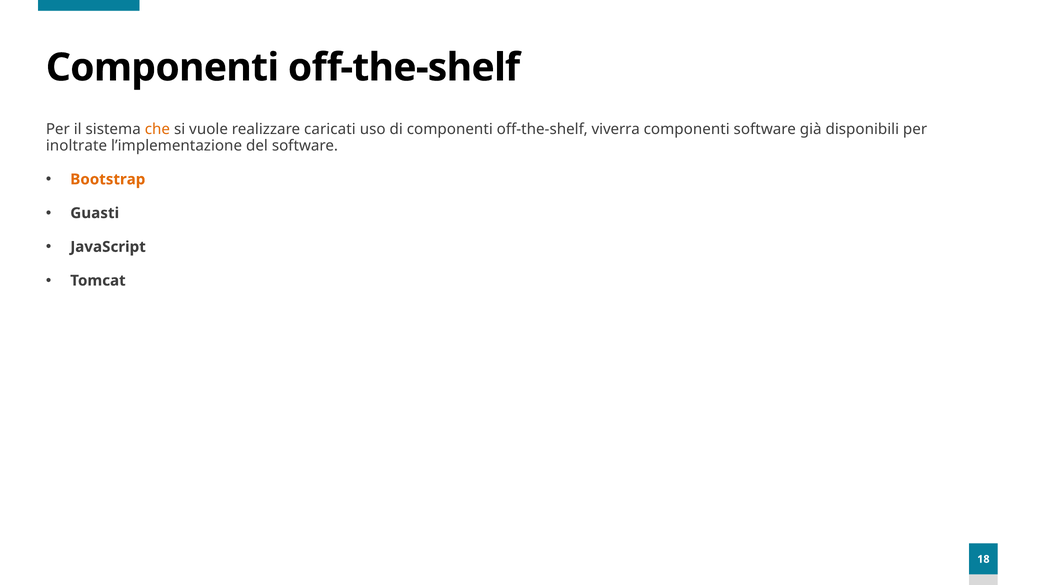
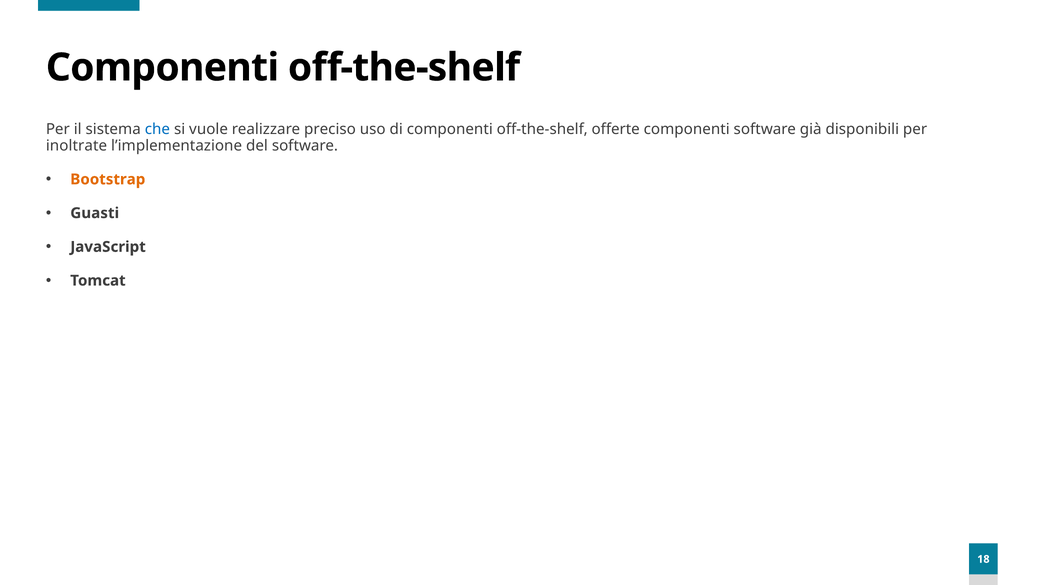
che colour: orange -> blue
caricati: caricati -> preciso
viverra: viverra -> offerte
